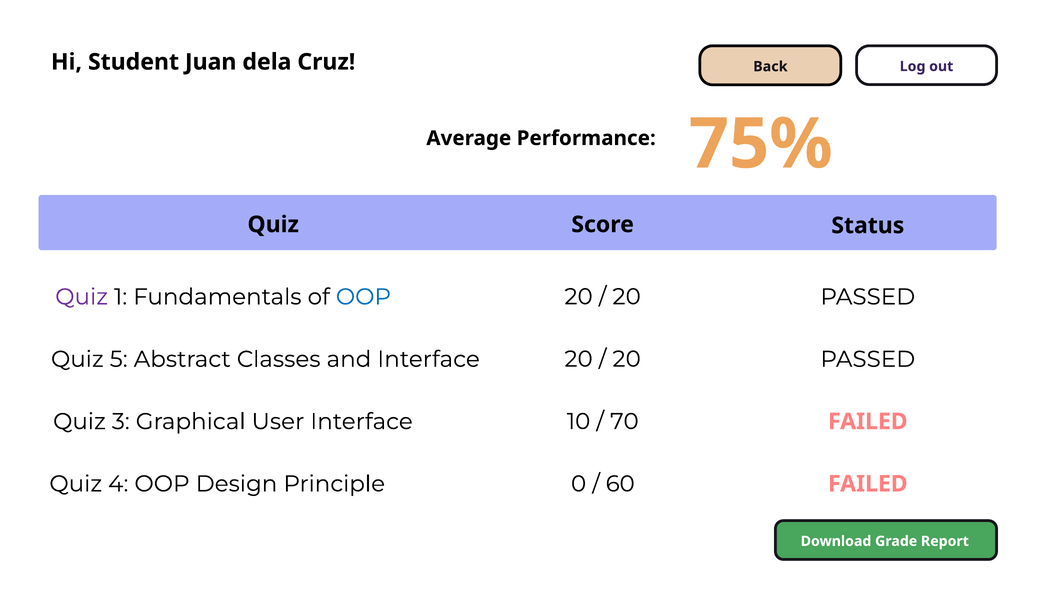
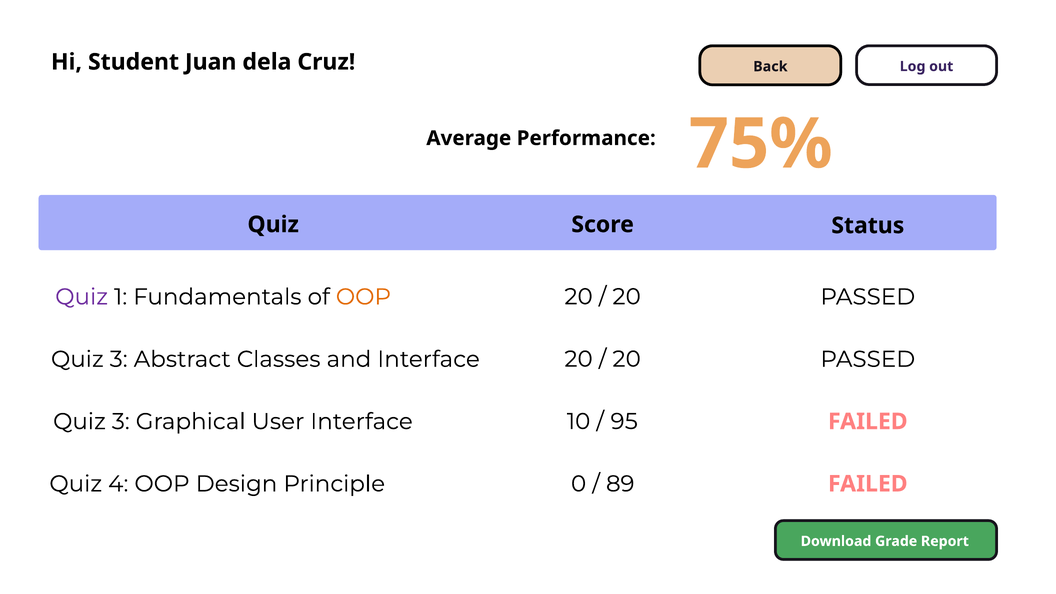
OOP at (363, 297) colour: blue -> orange
5 at (119, 359): 5 -> 3
70: 70 -> 95
60: 60 -> 89
